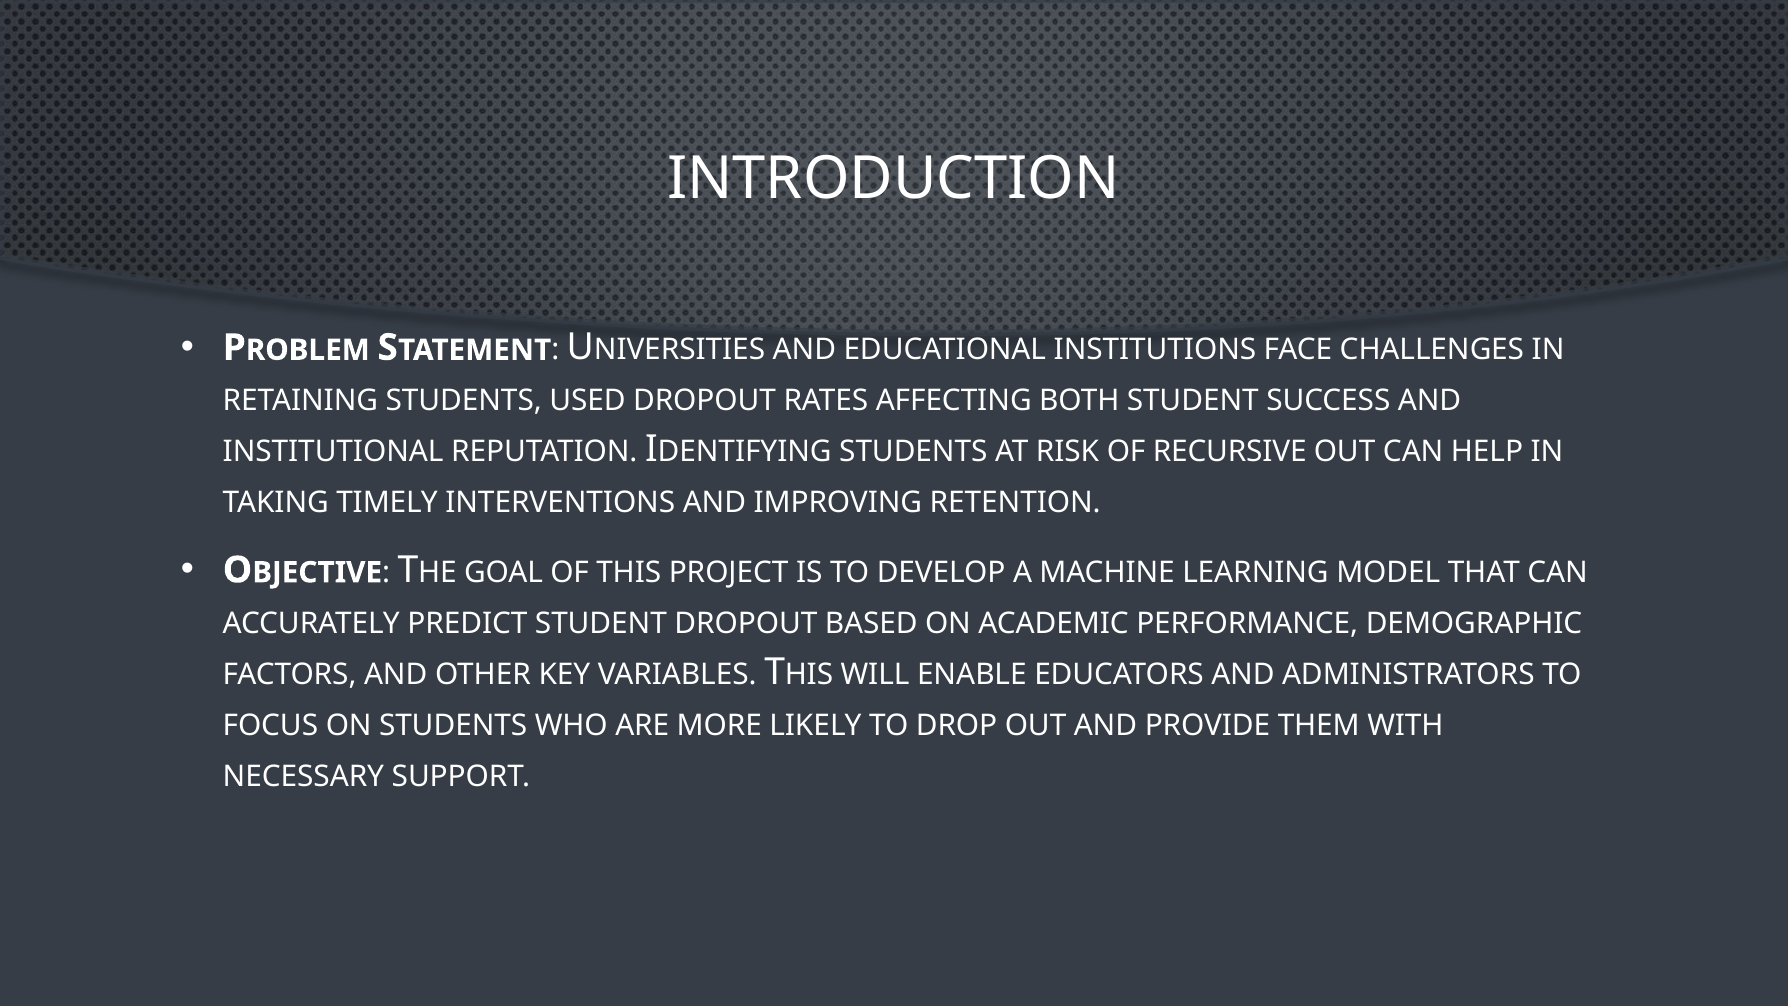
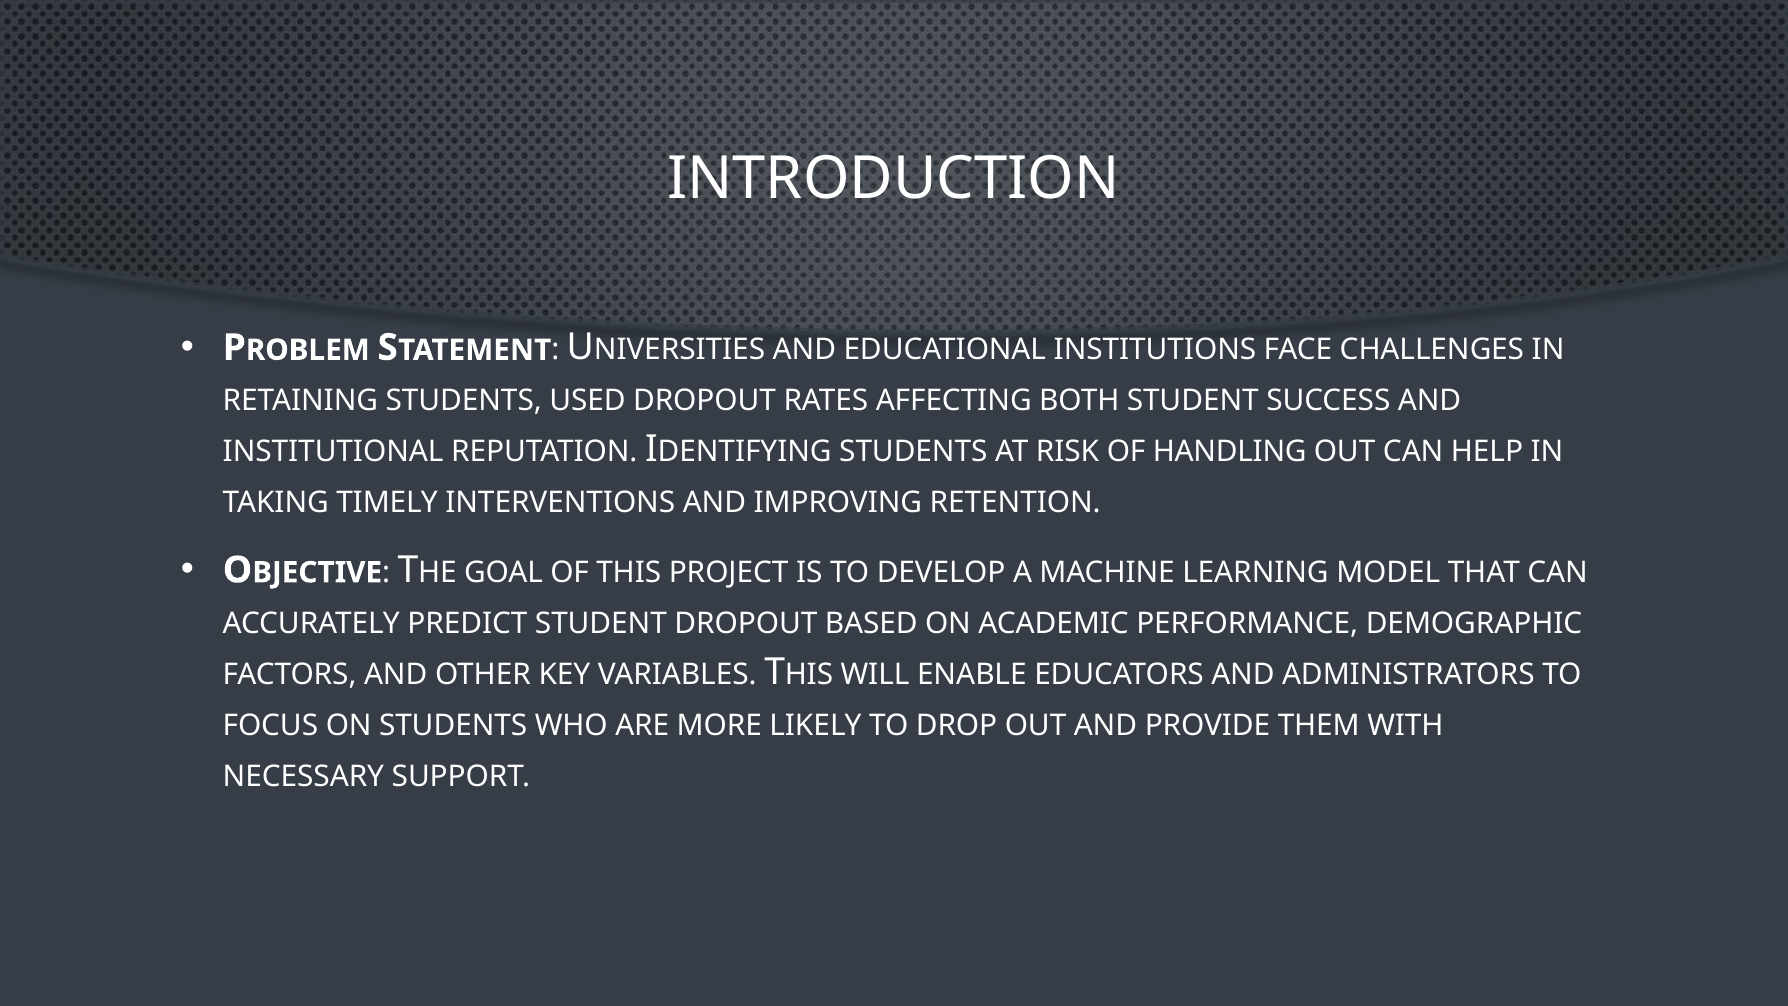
RECURSIVE: RECURSIVE -> HANDLING
